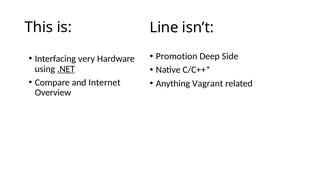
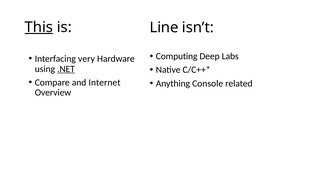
This underline: none -> present
Promotion: Promotion -> Computing
Side: Side -> Labs
Vagrant: Vagrant -> Console
